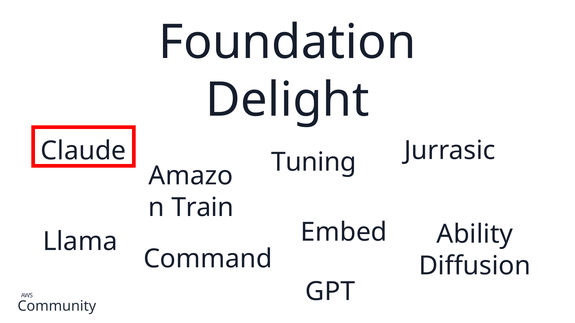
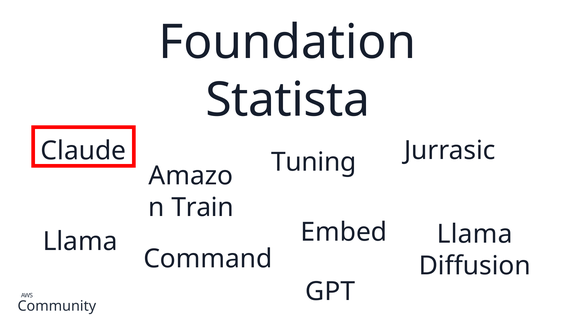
Delight: Delight -> Statista
Embed Ability: Ability -> Llama
